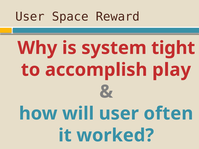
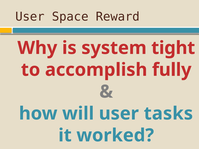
play: play -> fully
often: often -> tasks
